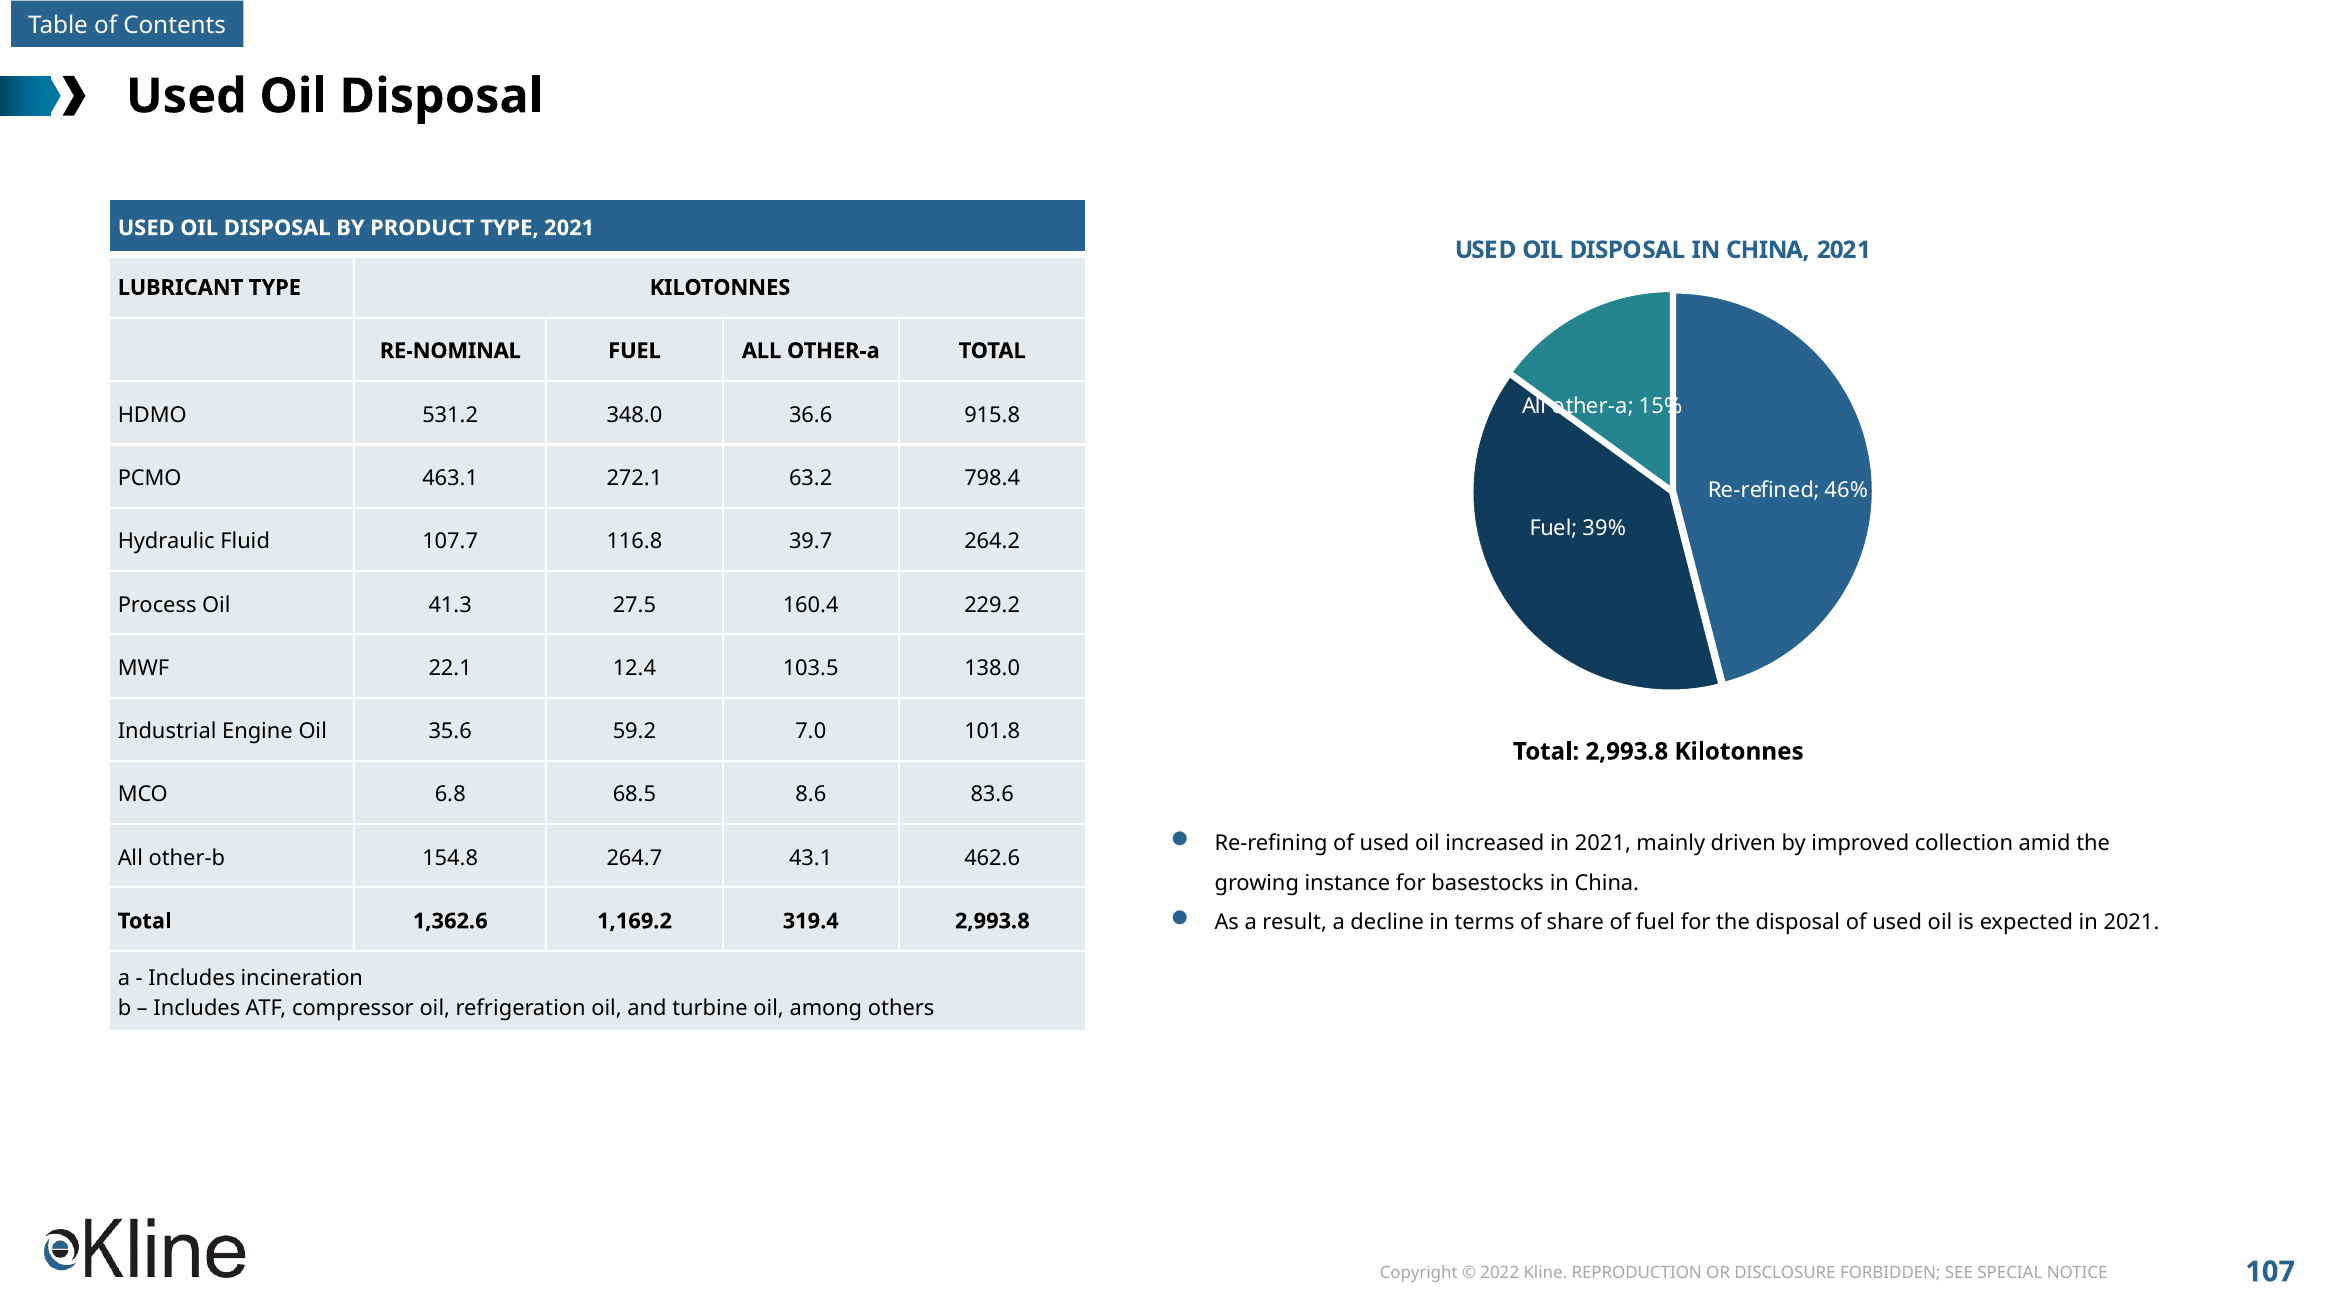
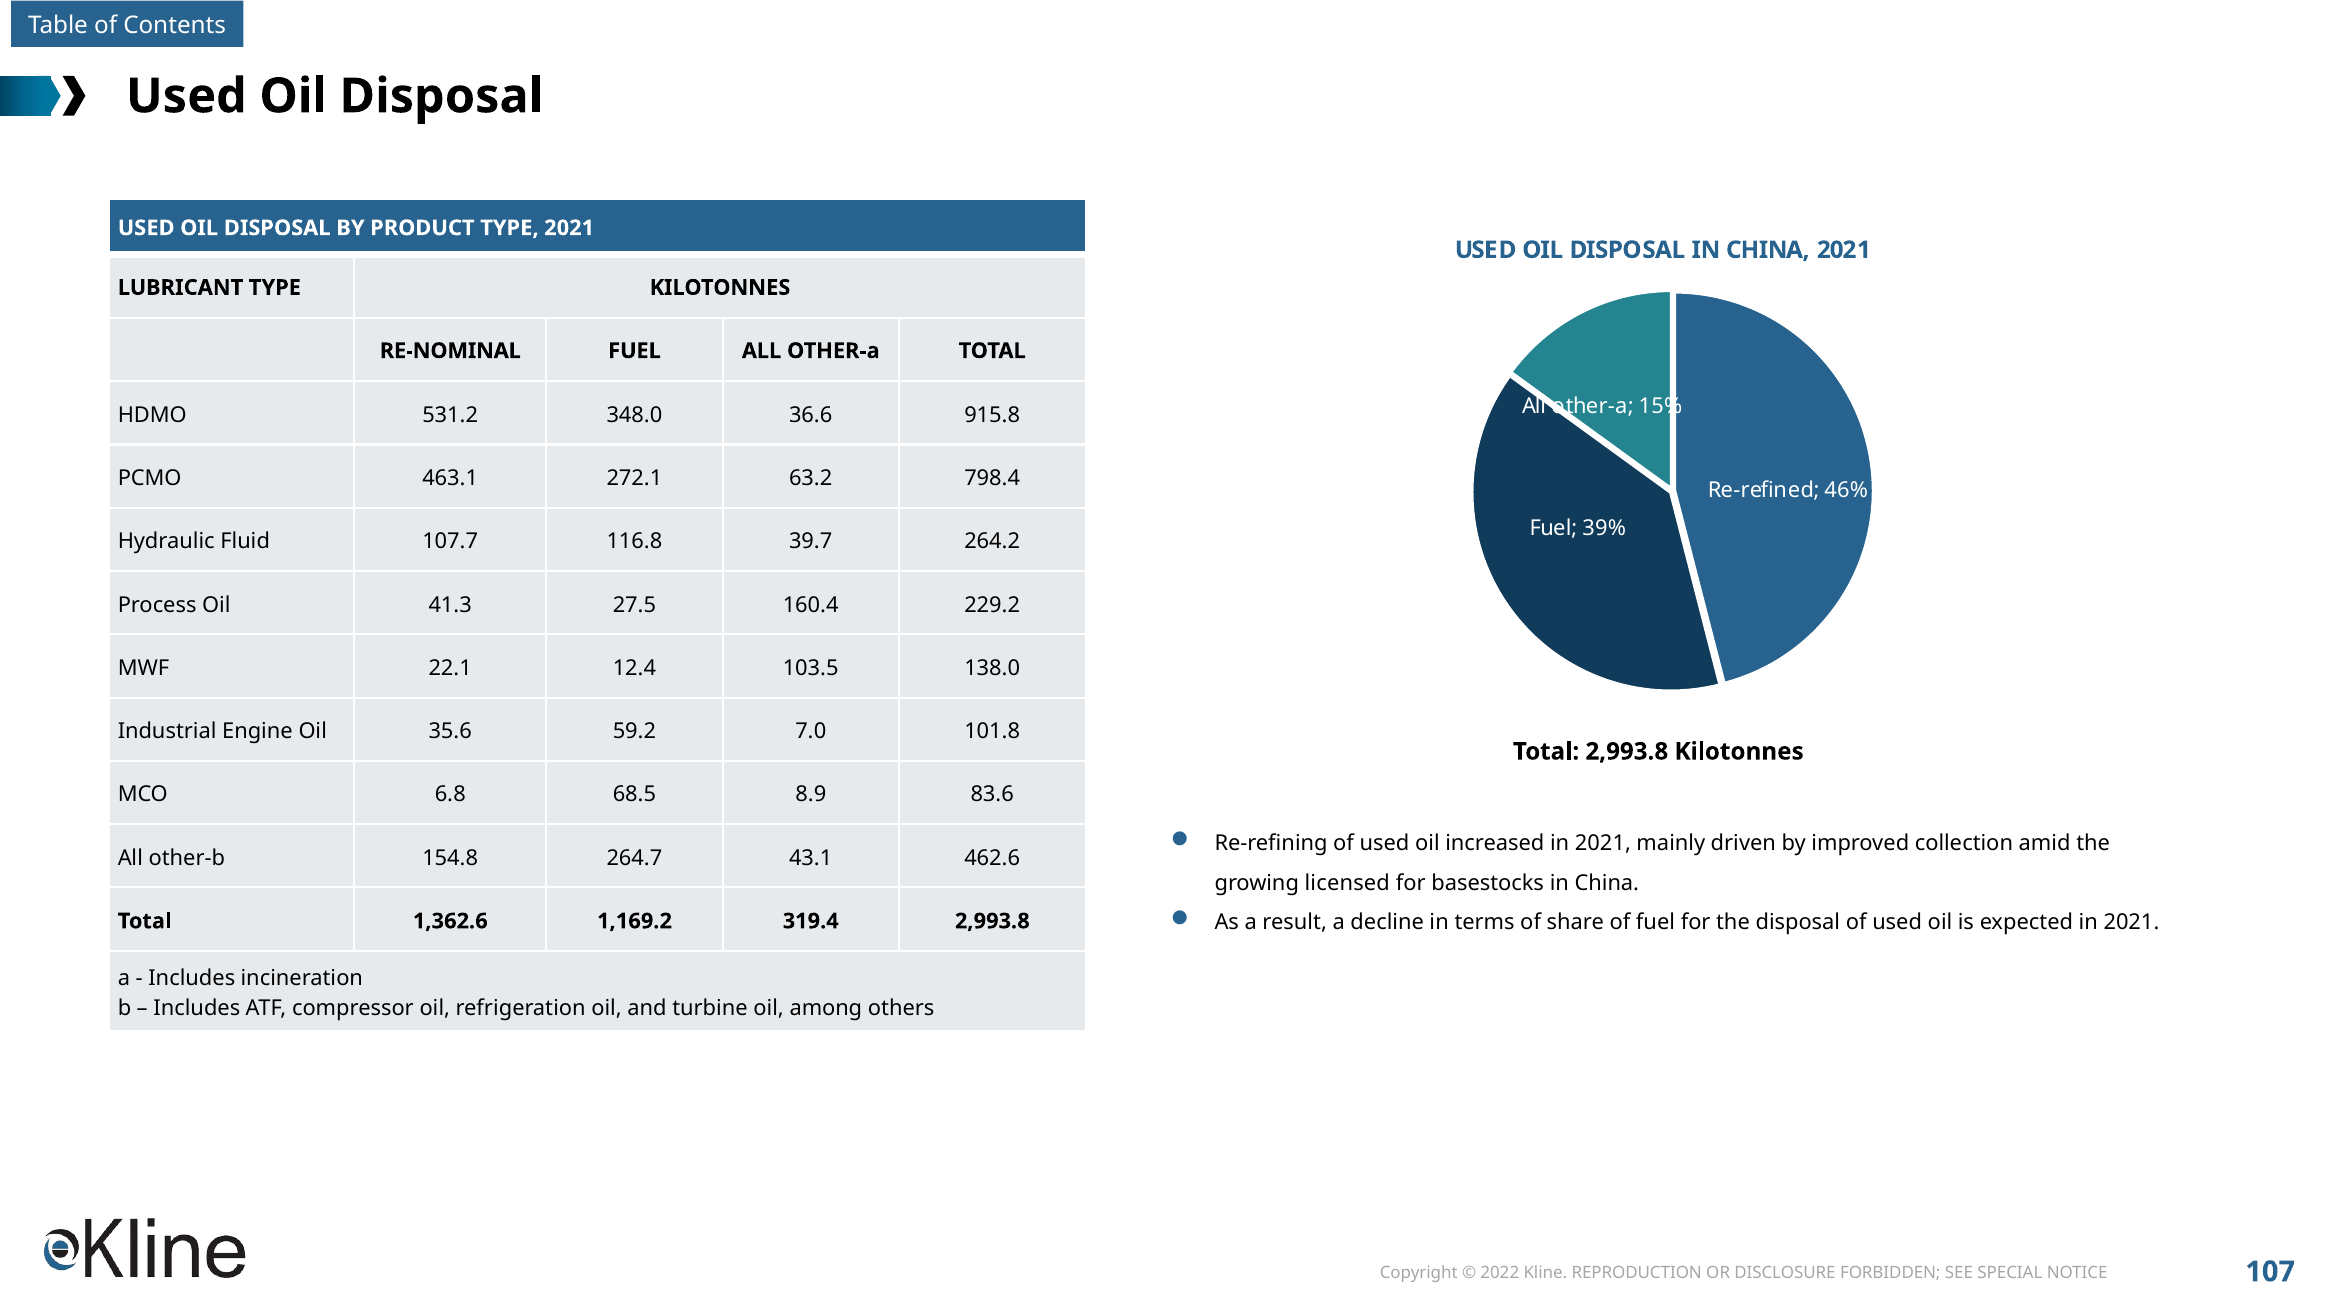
8.6: 8.6 -> 8.9
instance: instance -> licensed
